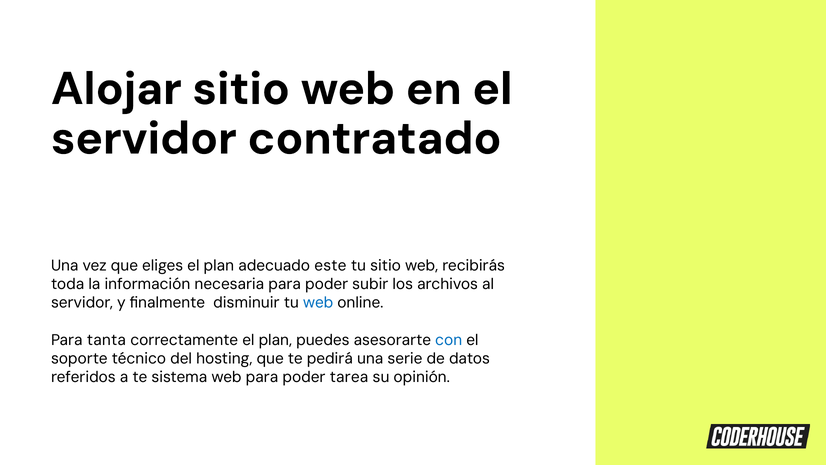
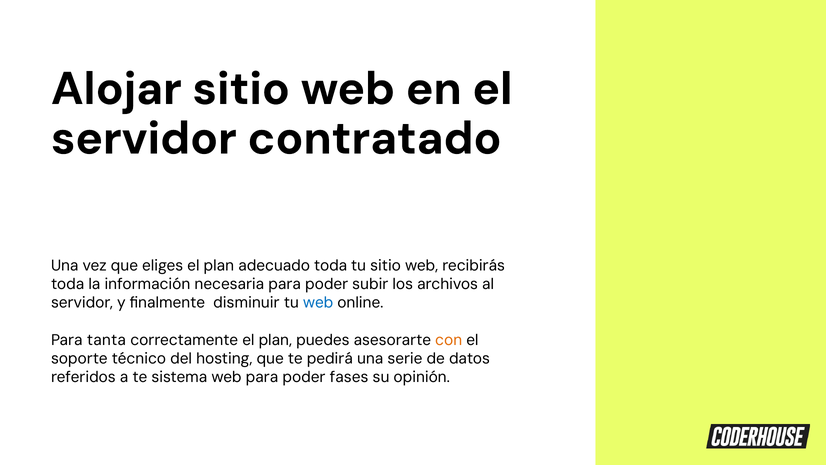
adecuado este: este -> toda
con colour: blue -> orange
tarea: tarea -> fases
